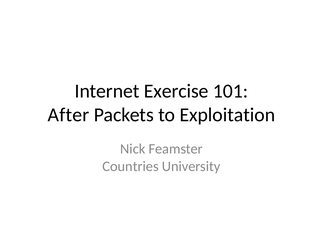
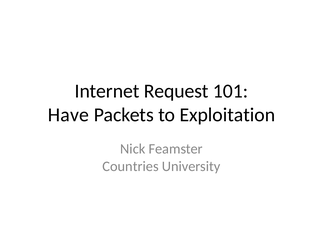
Exercise: Exercise -> Request
After: After -> Have
